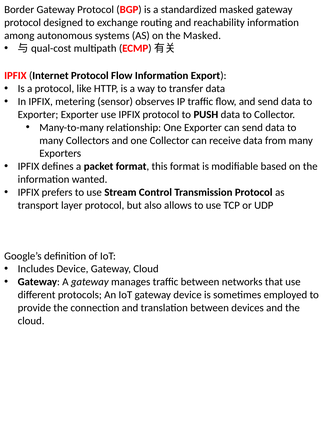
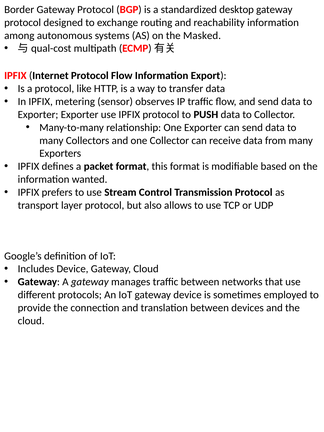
standardized masked: masked -> desktop
